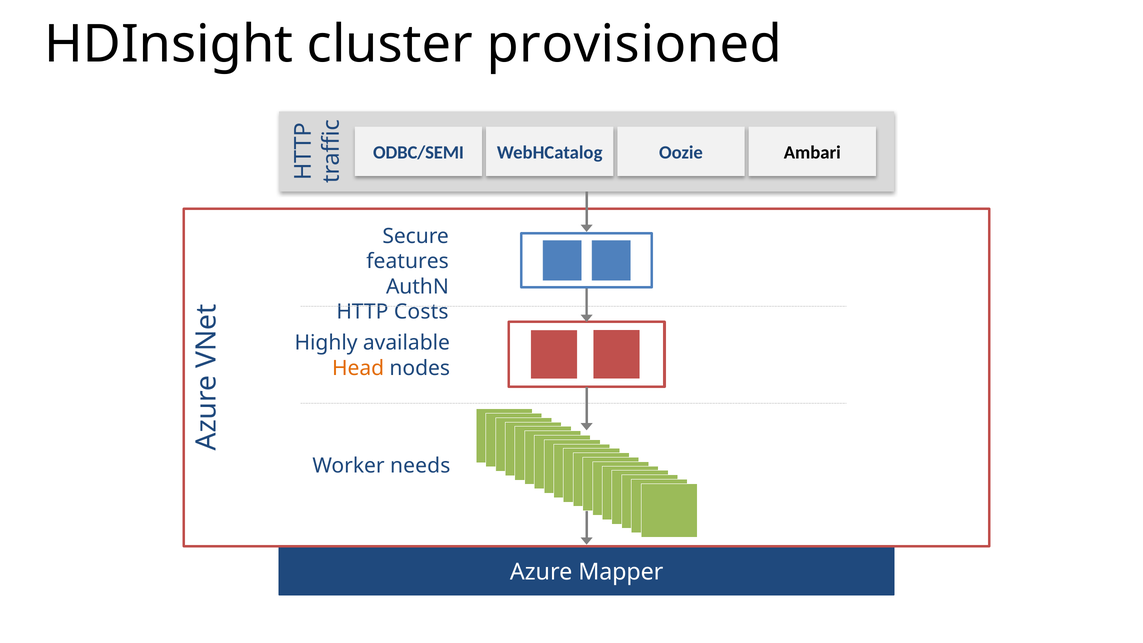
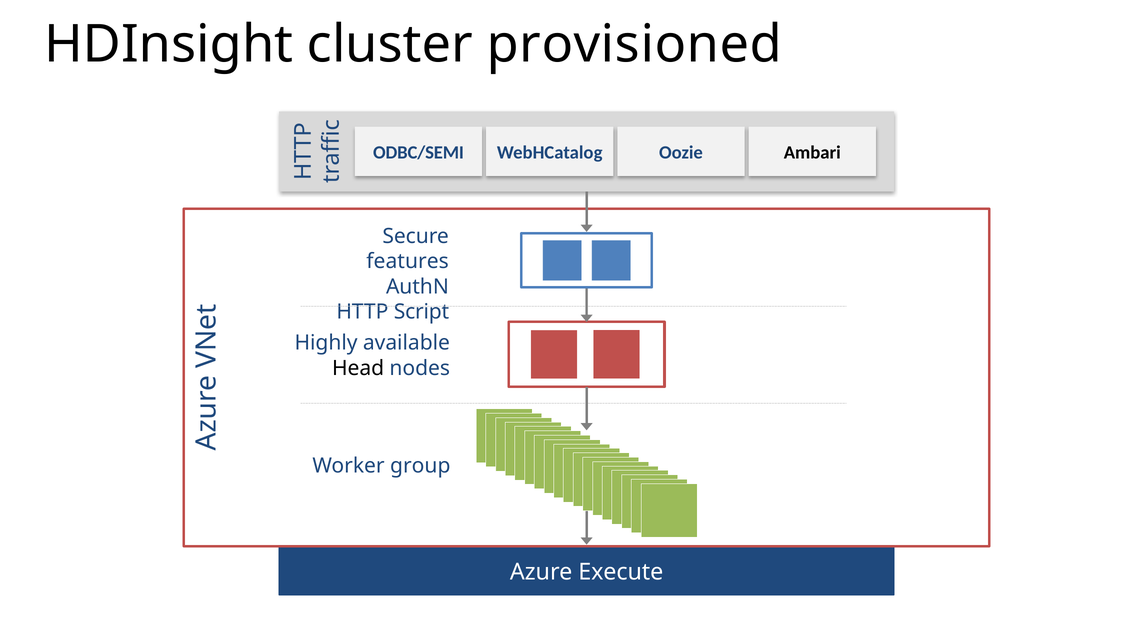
Costs: Costs -> Script
Head colour: orange -> black
needs: needs -> group
Mapper: Mapper -> Execute
